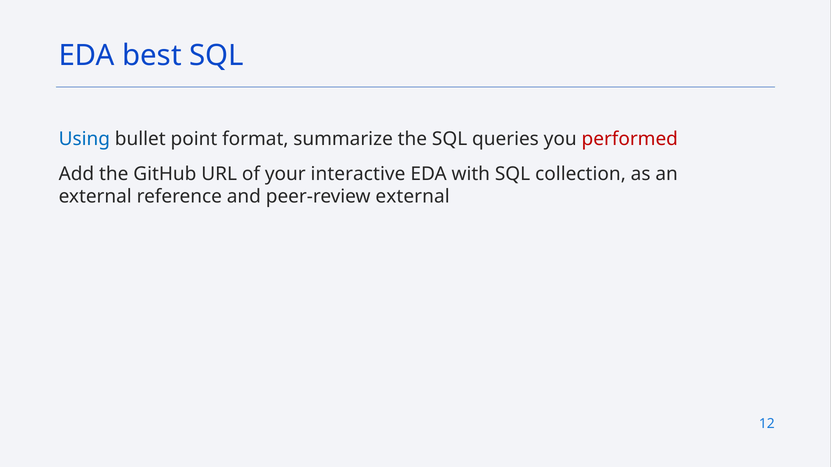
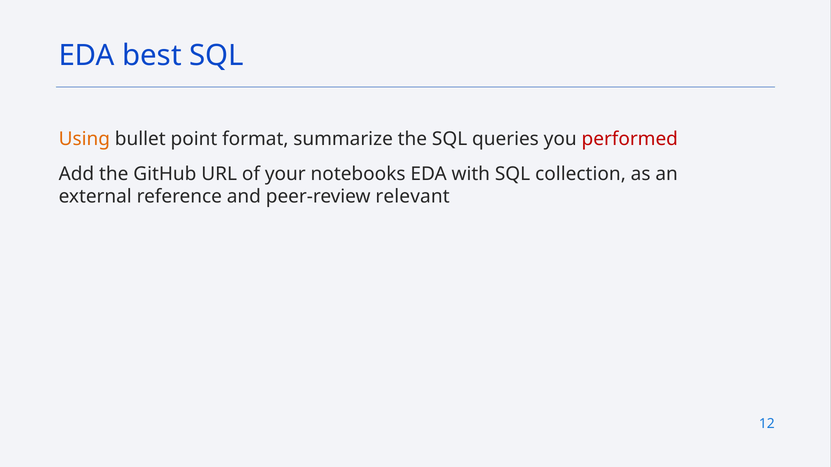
Using colour: blue -> orange
interactive: interactive -> notebooks
peer-review external: external -> relevant
